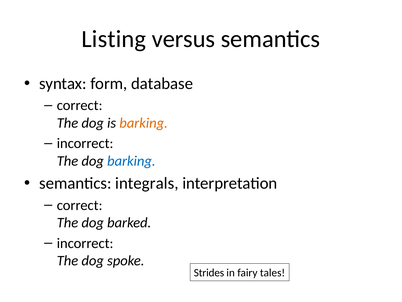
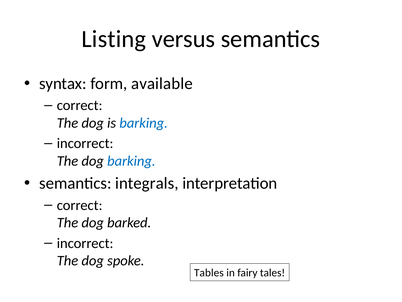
database: database -> available
barking at (144, 123) colour: orange -> blue
Strides: Strides -> Tables
